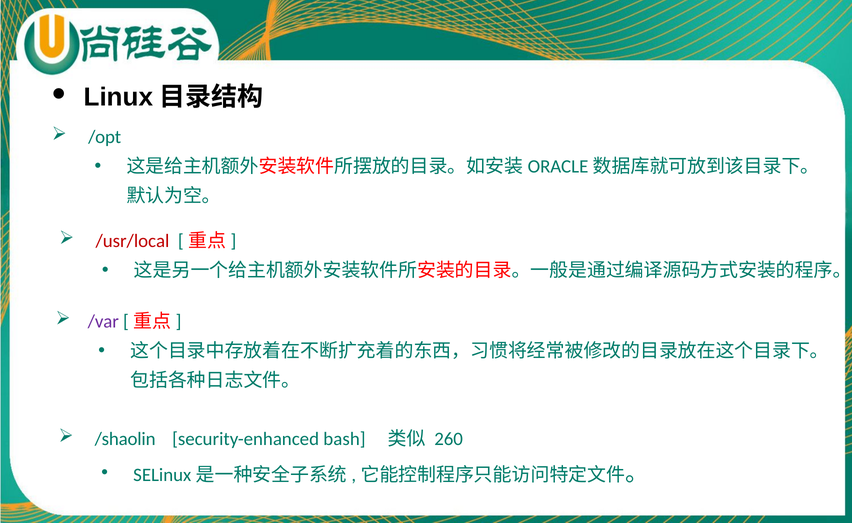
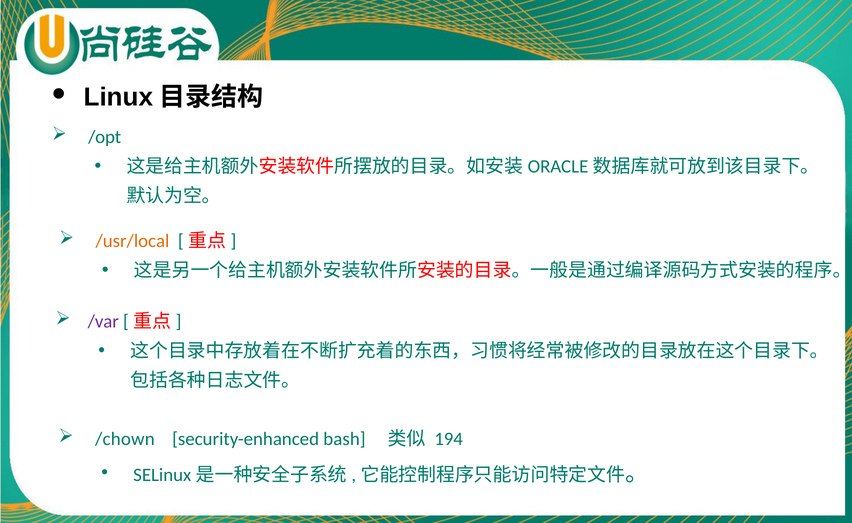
/usr/local colour: red -> orange
/shaolin: /shaolin -> /chown
260: 260 -> 194
